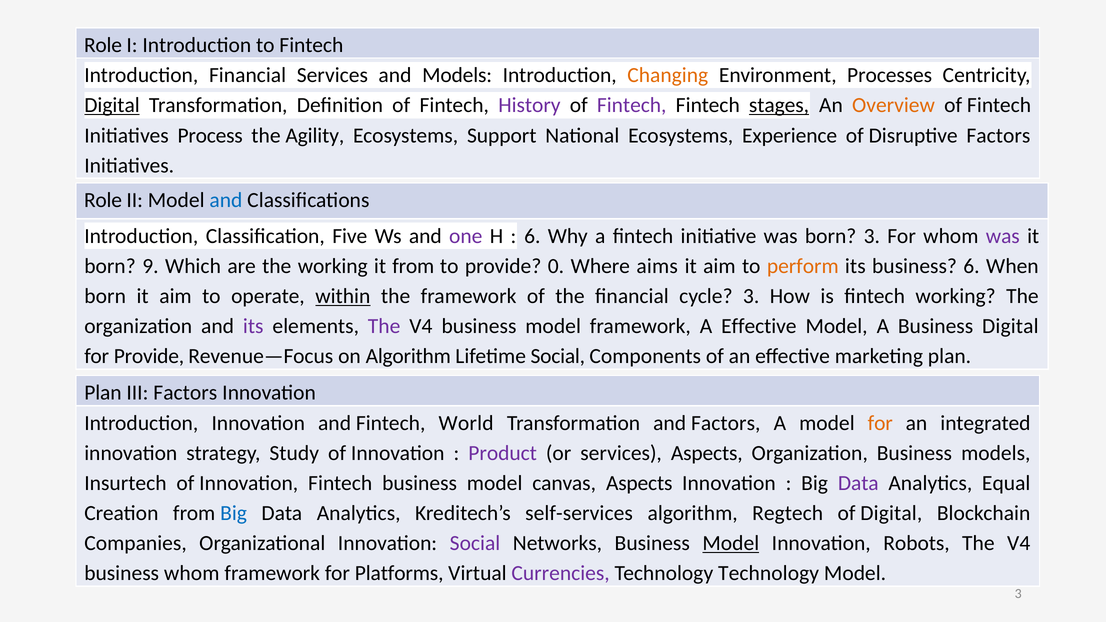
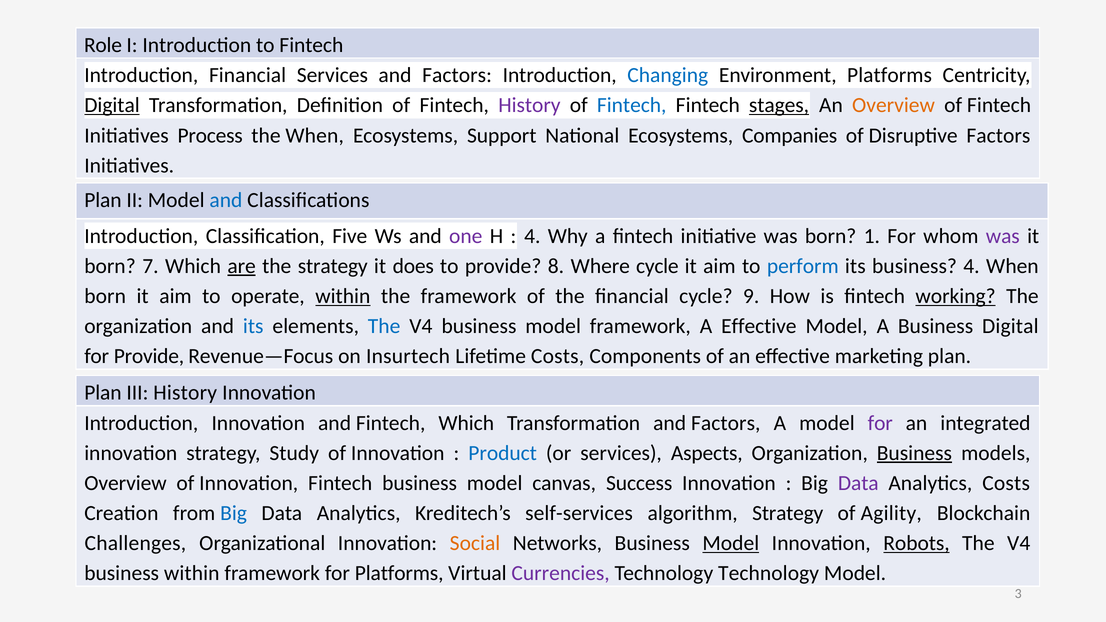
Services and Models: Models -> Factors
Changing colour: orange -> blue
Environment Processes: Processes -> Platforms
Fintech at (632, 105) colour: purple -> blue
the Agility: Agility -> When
Experience: Experience -> Companies
Role at (103, 200): Role -> Plan
6 at (532, 236): 6 -> 4
born 3: 3 -> 1
9: 9 -> 7
are underline: none -> present
the working: working -> strategy
it from: from -> does
0: 0 -> 8
Where aims: aims -> cycle
perform colour: orange -> blue
business 6: 6 -> 4
cycle 3: 3 -> 9
working at (956, 296) underline: none -> present
its at (253, 326) colour: purple -> blue
The at (384, 326) colour: purple -> blue
on Algorithm: Algorithm -> Insurtech
Lifetime Social: Social -> Costs
III Factors: Factors -> History
Fintech World: World -> Which
for at (880, 423) colour: orange -> purple
Product colour: purple -> blue
Business at (914, 453) underline: none -> present
Insurtech at (125, 483): Insurtech -> Overview
canvas Aspects: Aspects -> Success
Analytics Equal: Equal -> Costs
algorithm Regtech: Regtech -> Strategy
of Digital: Digital -> Agility
Companies: Companies -> Challenges
Social at (475, 543) colour: purple -> orange
Robots underline: none -> present
business whom: whom -> within
